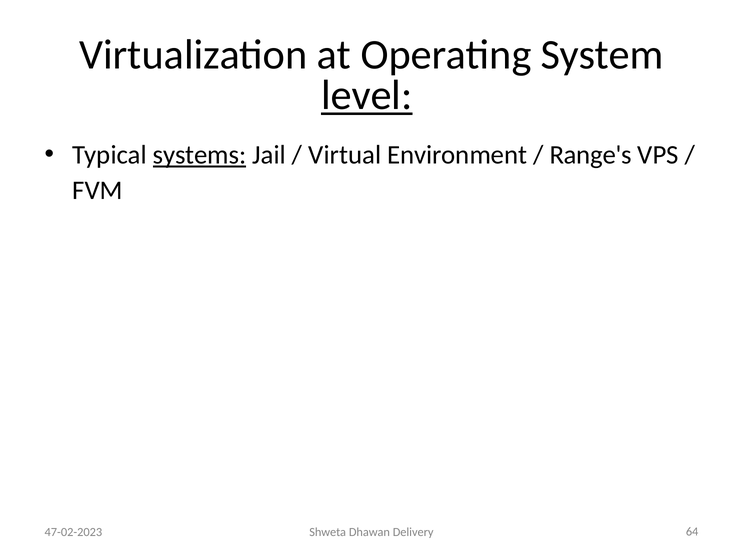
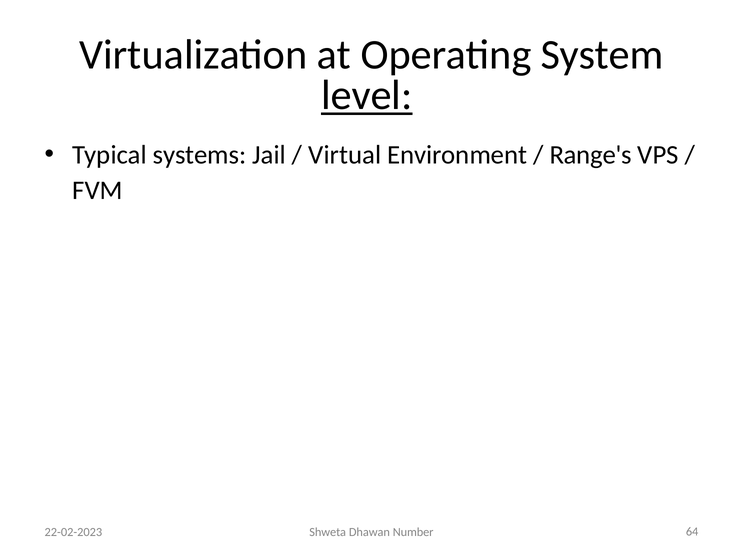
systems underline: present -> none
47-02-2023: 47-02-2023 -> 22-02-2023
Delivery: Delivery -> Number
